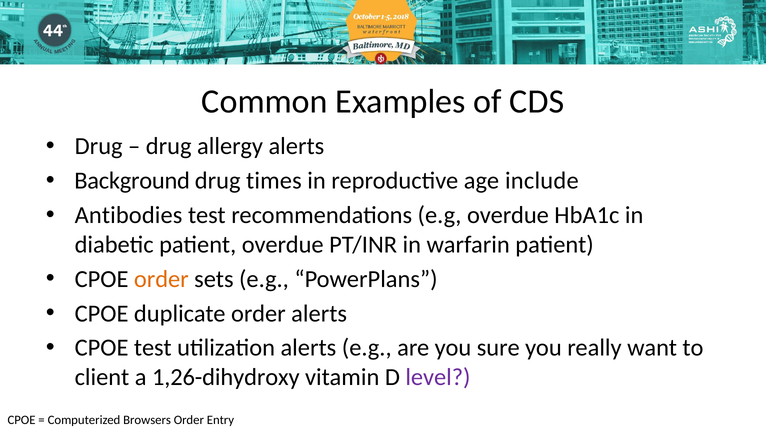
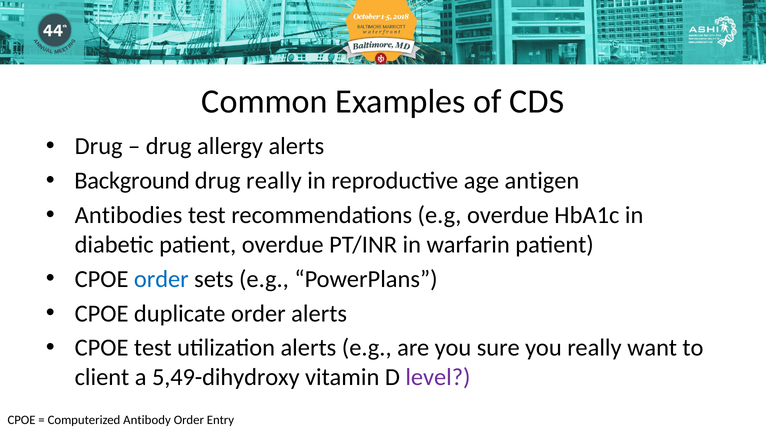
drug times: times -> really
include: include -> antigen
order at (161, 279) colour: orange -> blue
1,26-dihydroxy: 1,26-dihydroxy -> 5,49-dihydroxy
Browsers: Browsers -> Antibody
